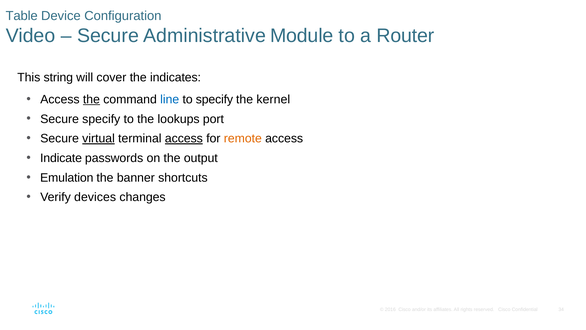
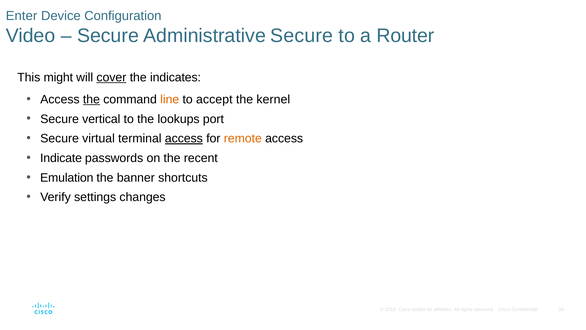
Table: Table -> Enter
Administrative Module: Module -> Secure
string: string -> might
cover underline: none -> present
line colour: blue -> orange
to specify: specify -> accept
Secure specify: specify -> vertical
virtual underline: present -> none
output: output -> recent
devices: devices -> settings
